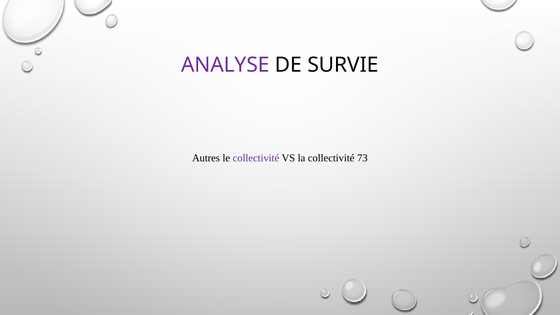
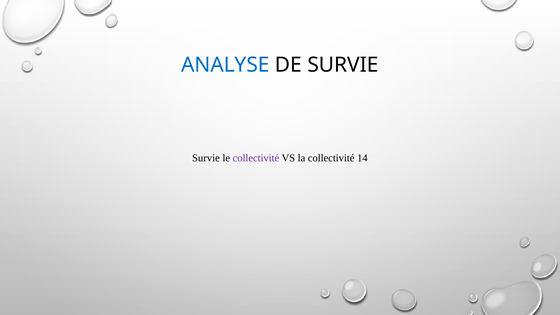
ANALYSE colour: purple -> blue
Autres at (206, 158): Autres -> Survie
73: 73 -> 14
